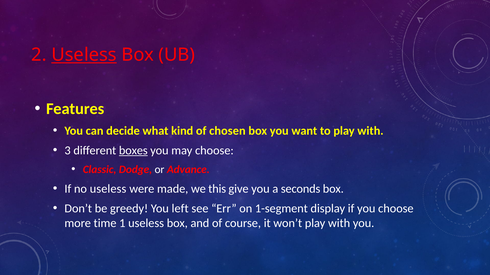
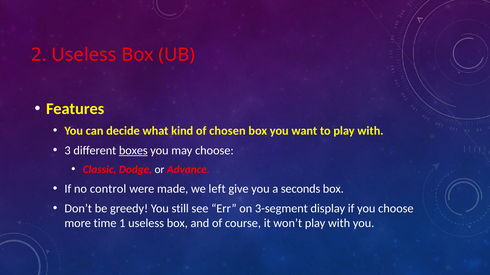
Useless at (84, 55) underline: present -> none
no useless: useless -> control
this: this -> left
left: left -> still
1-segment: 1-segment -> 3-segment
